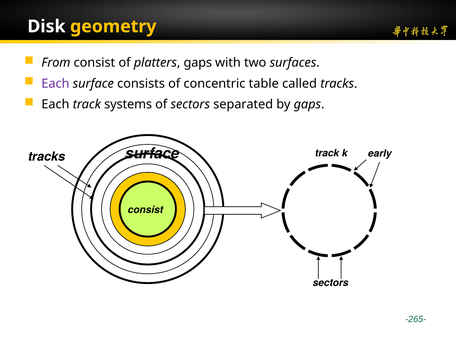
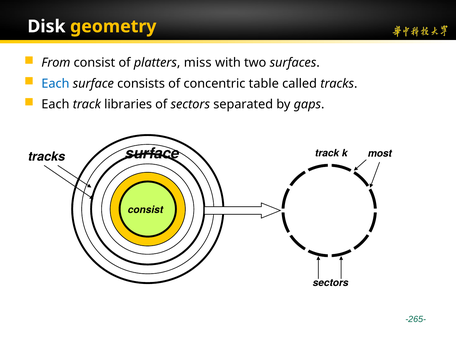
platters gaps: gaps -> miss
Each at (55, 83) colour: purple -> blue
systems: systems -> libraries
early: early -> most
